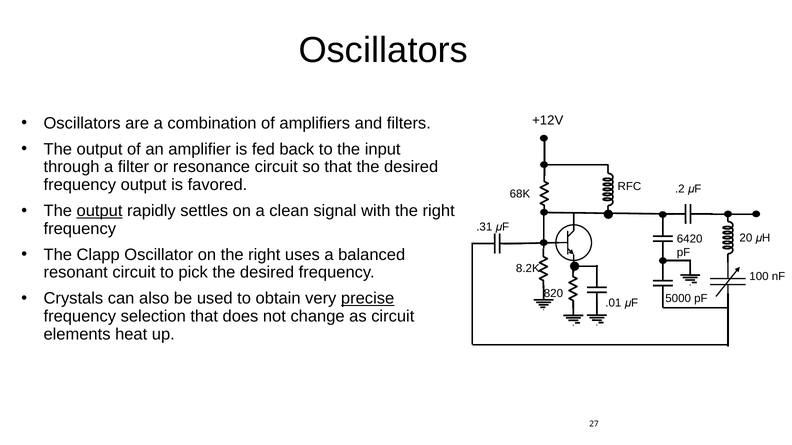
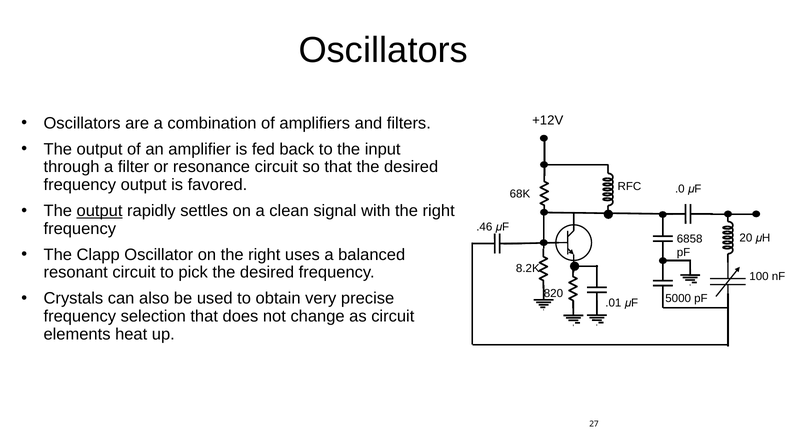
.2: .2 -> .0
.31: .31 -> .46
6420: 6420 -> 6858
precise underline: present -> none
